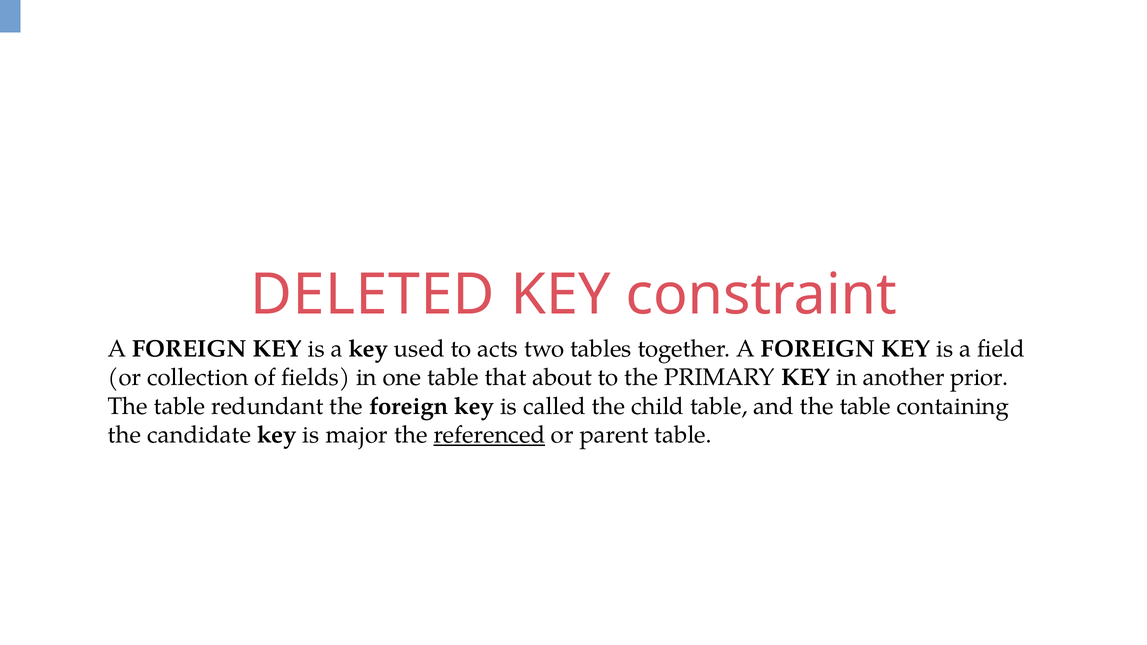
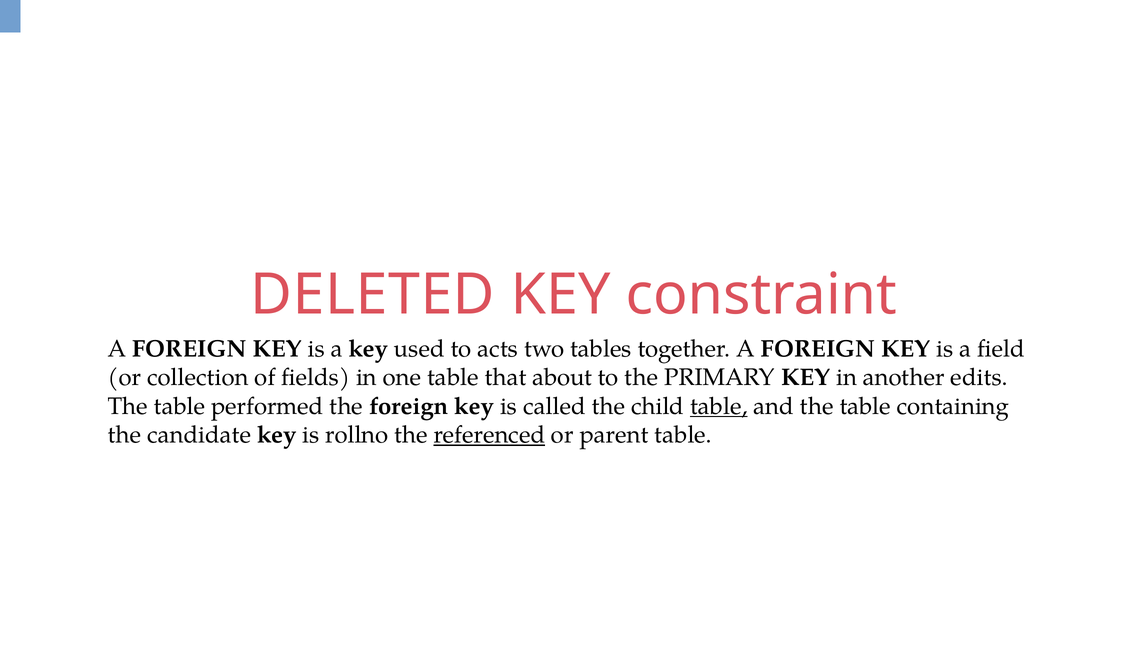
prior: prior -> edits
redundant: redundant -> performed
table at (719, 406) underline: none -> present
major: major -> rollno
